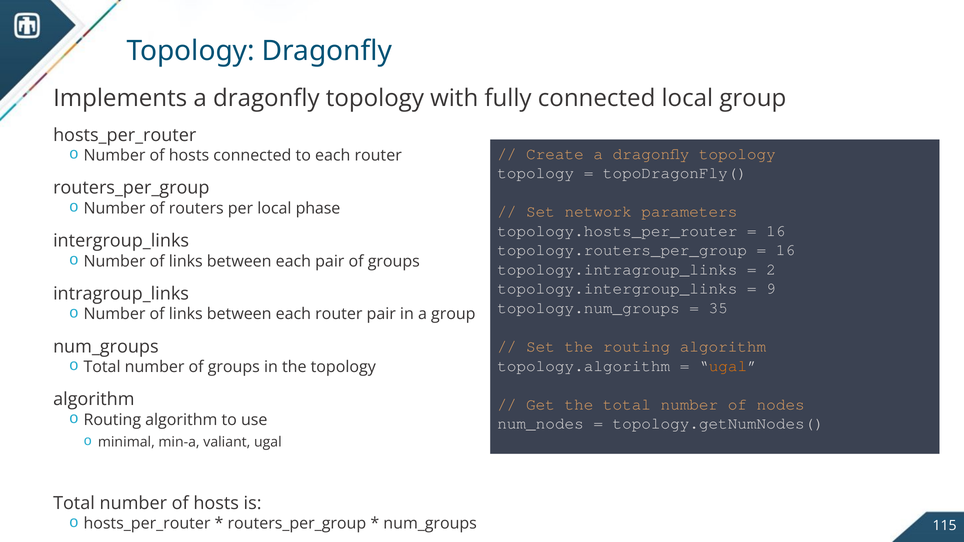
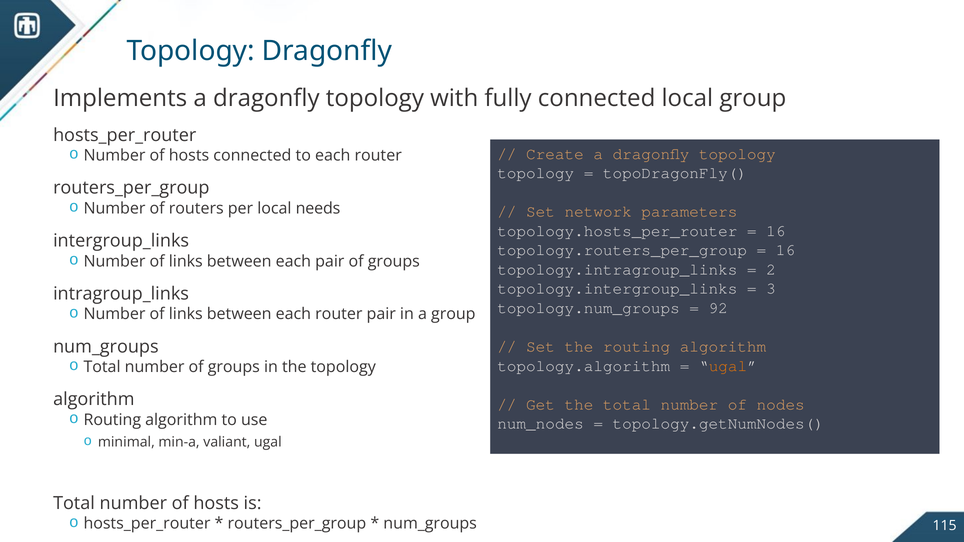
phase: phase -> needs
9: 9 -> 3
35: 35 -> 92
